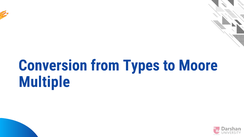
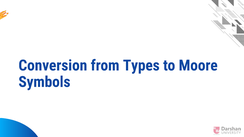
Multiple: Multiple -> Symbols
